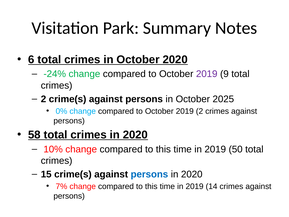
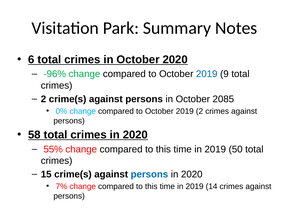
-24%: -24% -> -96%
2019 at (207, 74) colour: purple -> blue
2025: 2025 -> 2085
10%: 10% -> 55%
